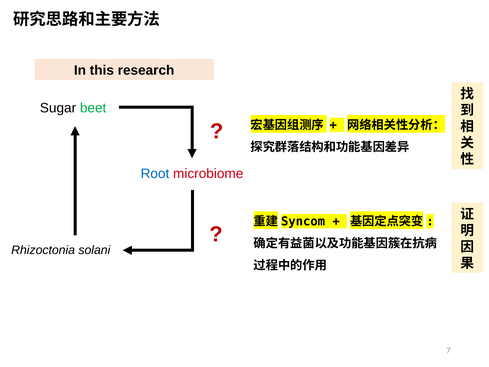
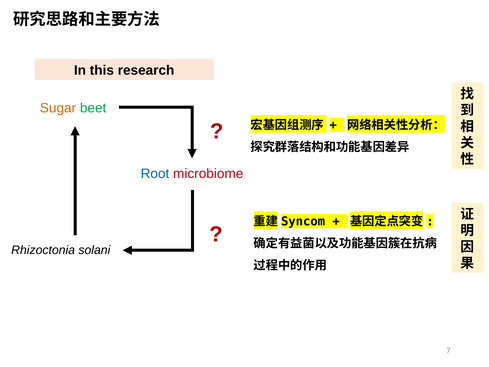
Sugar colour: black -> orange
